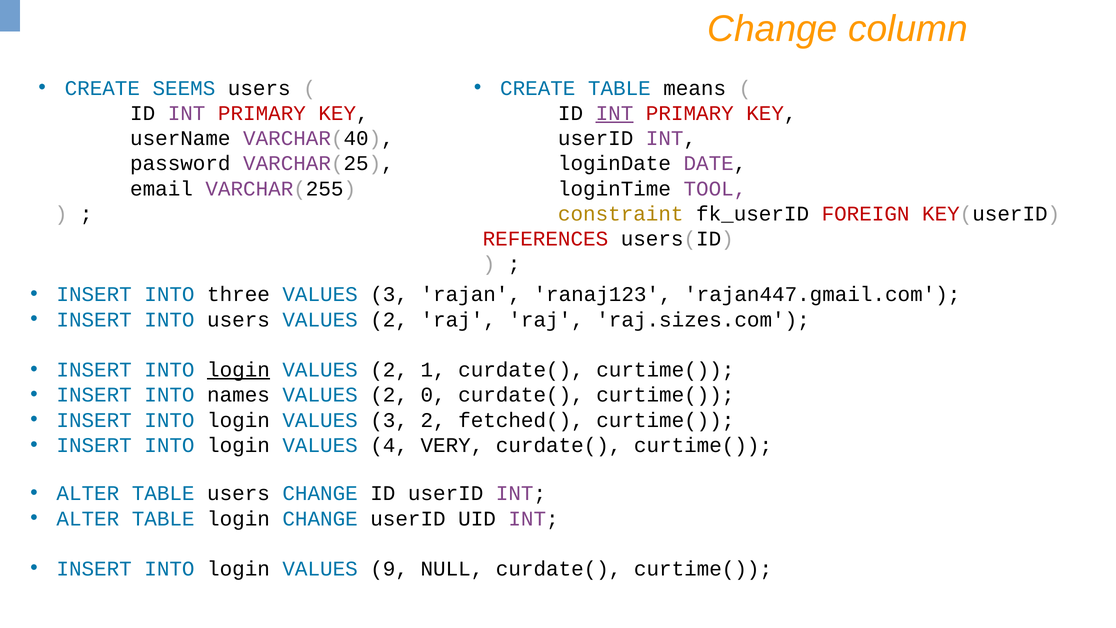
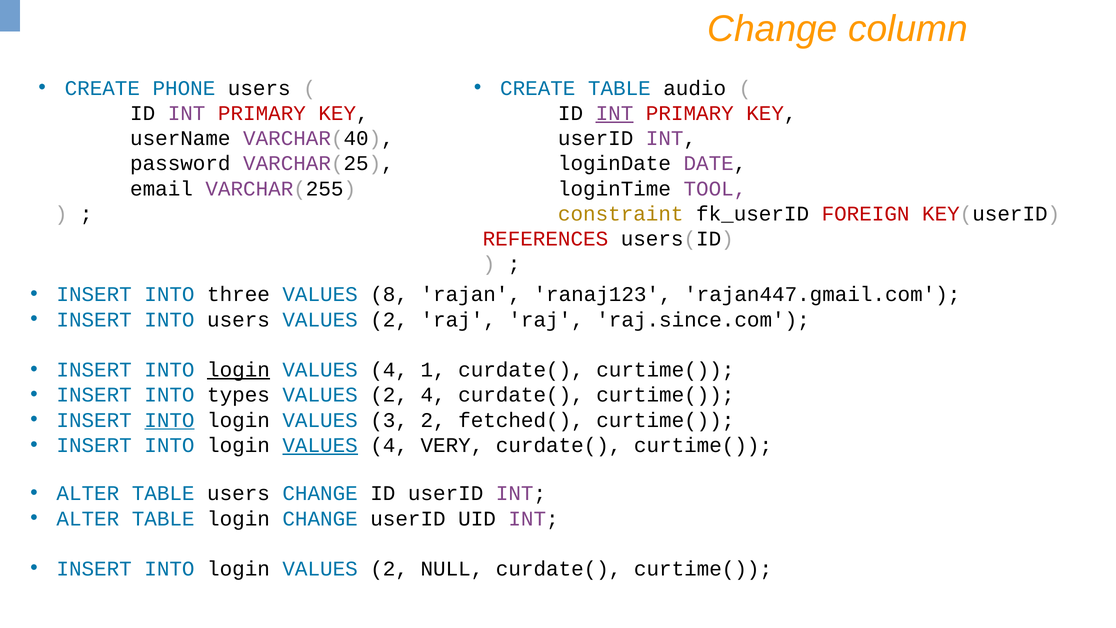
SEEMS: SEEMS -> PHONE
means: means -> audio
3 at (389, 294): 3 -> 8
raj.sizes.com: raj.sizes.com -> raj.since.com
2 at (389, 370): 2 -> 4
names: names -> types
2 0: 0 -> 4
INTO at (169, 420) underline: none -> present
VALUES at (320, 445) underline: none -> present
login VALUES 9: 9 -> 2
